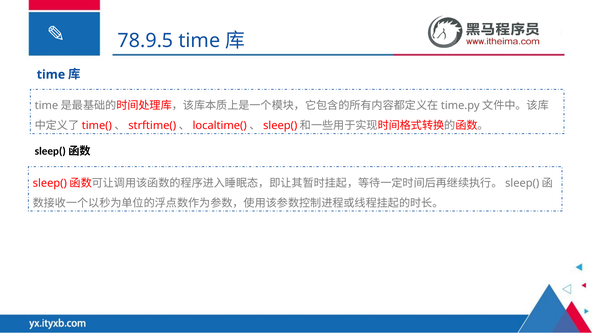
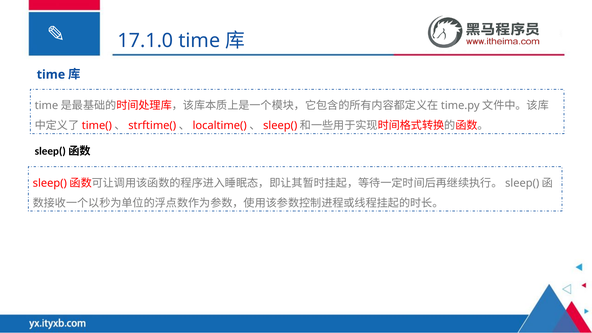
78.9.5: 78.9.5 -> 17.1.0
